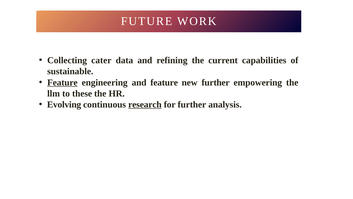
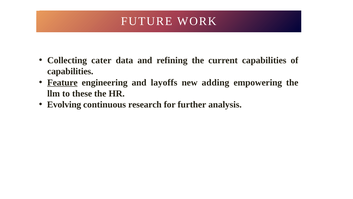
sustainable at (70, 71): sustainable -> capabilities
and feature: feature -> layoffs
new further: further -> adding
research underline: present -> none
